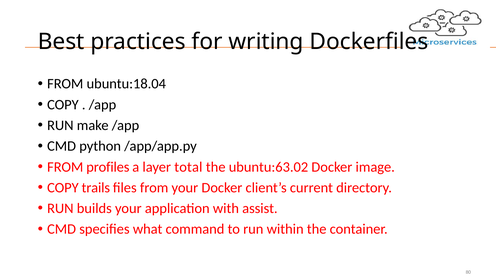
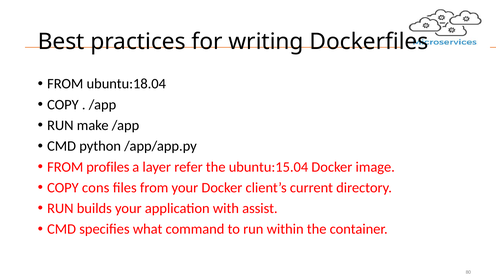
total: total -> refer
ubuntu:63.02: ubuntu:63.02 -> ubuntu:15.04
trails: trails -> cons
